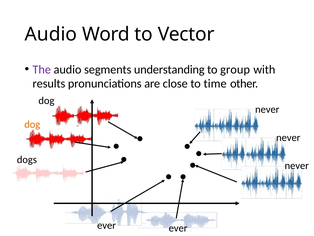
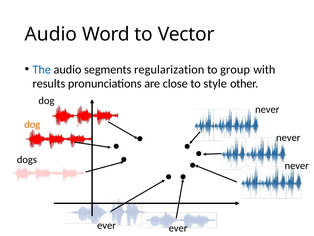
The colour: purple -> blue
understanding: understanding -> regularization
time: time -> style
